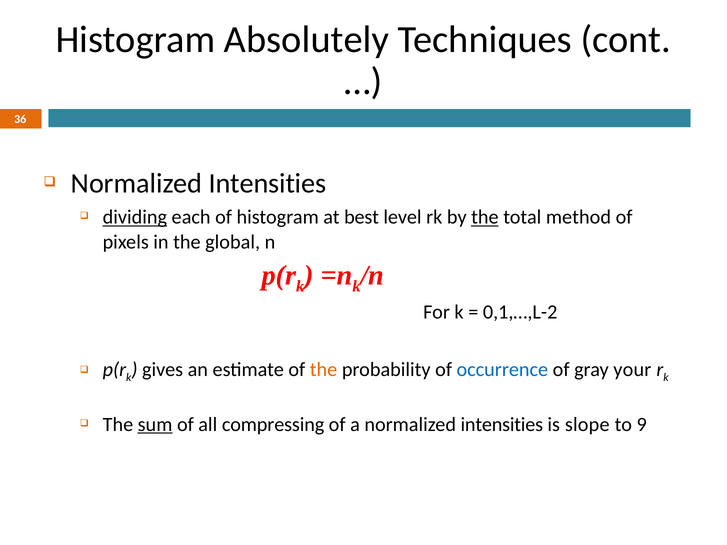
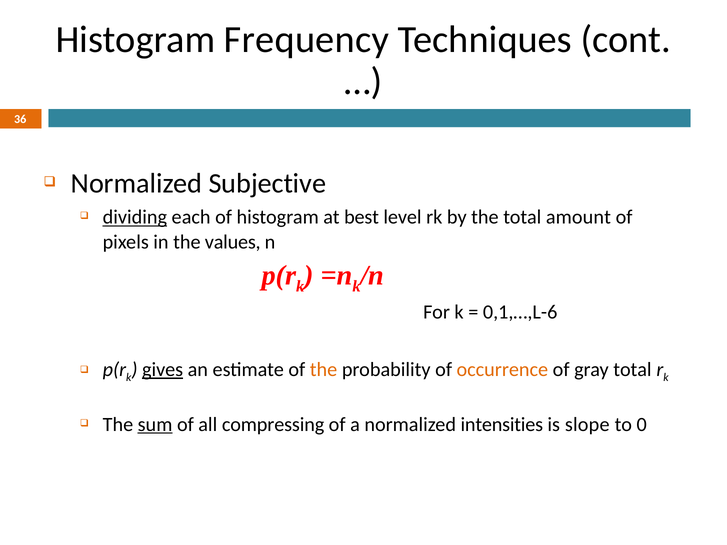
Absolutely: Absolutely -> Frequency
Intensities at (267, 184): Intensities -> Subjective
the at (485, 217) underline: present -> none
method: method -> amount
global: global -> values
0,1,…,L-2: 0,1,…,L-2 -> 0,1,…,L-6
gives underline: none -> present
occurrence colour: blue -> orange
gray your: your -> total
9: 9 -> 0
